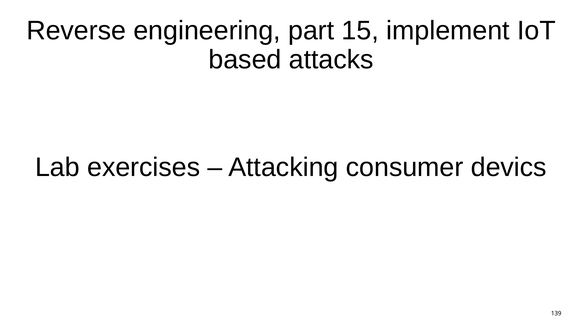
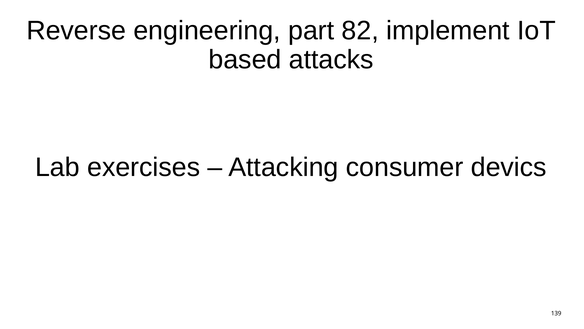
15: 15 -> 82
